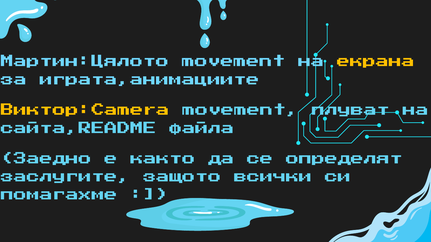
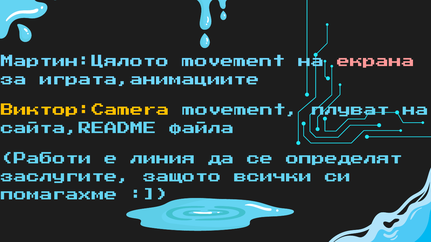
екрана colour: yellow -> pink
Заедно: Заедно -> Работи
както: както -> линия
